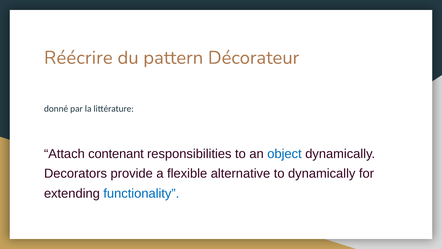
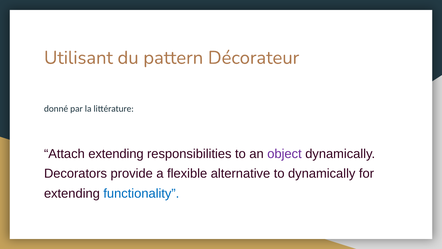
Réécrire: Réécrire -> Utilisant
Attach contenant: contenant -> extending
object colour: blue -> purple
